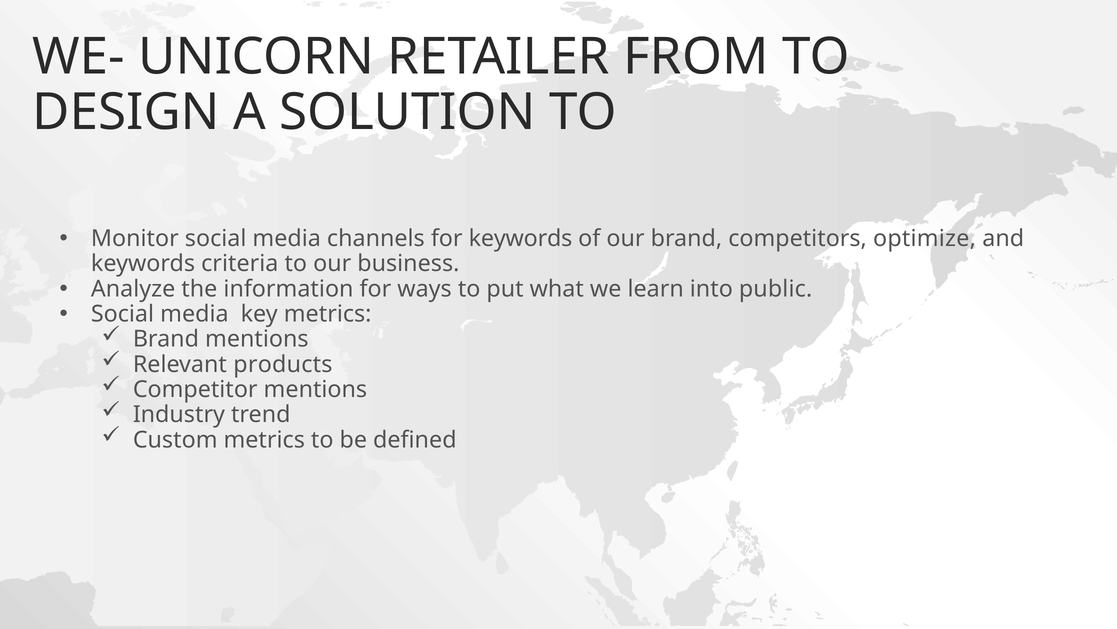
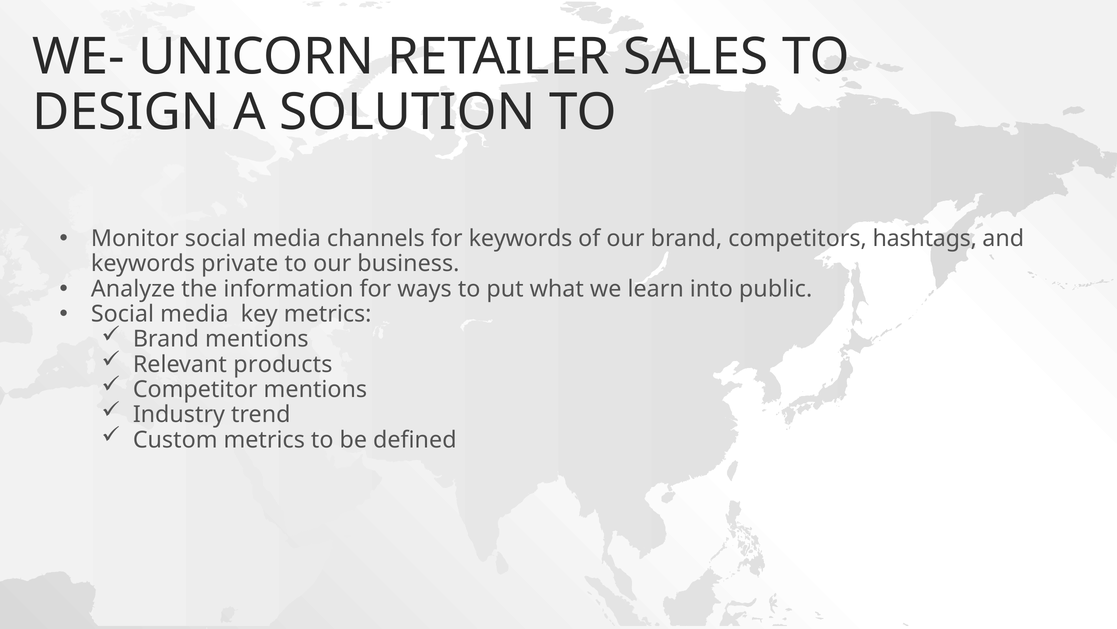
FROM: FROM -> SALES
optimize: optimize -> hashtags
criteria: criteria -> private
